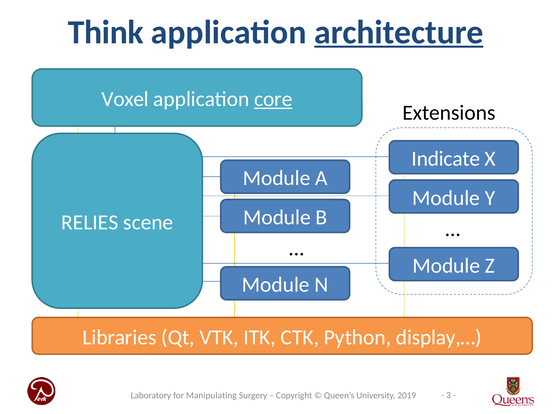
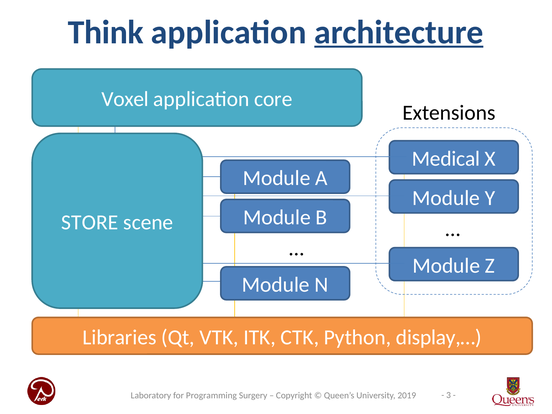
core underline: present -> none
Indicate: Indicate -> Medical
RELIES: RELIES -> STORE
Manipulating: Manipulating -> Programming
